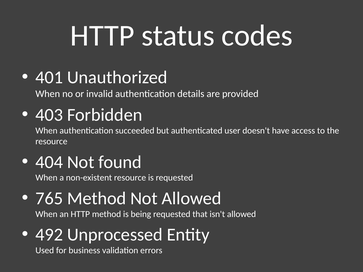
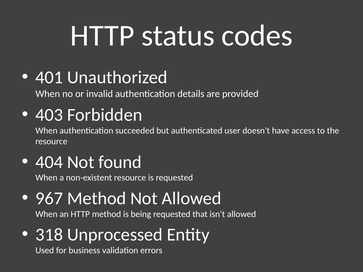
765: 765 -> 967
492: 492 -> 318
